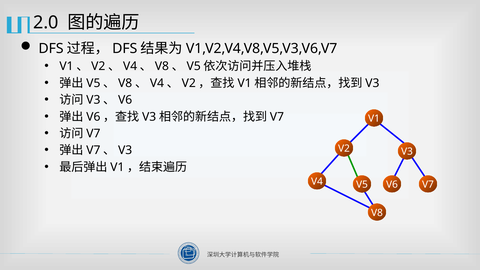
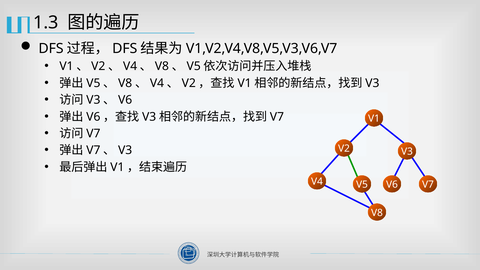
2.0: 2.0 -> 1.3
